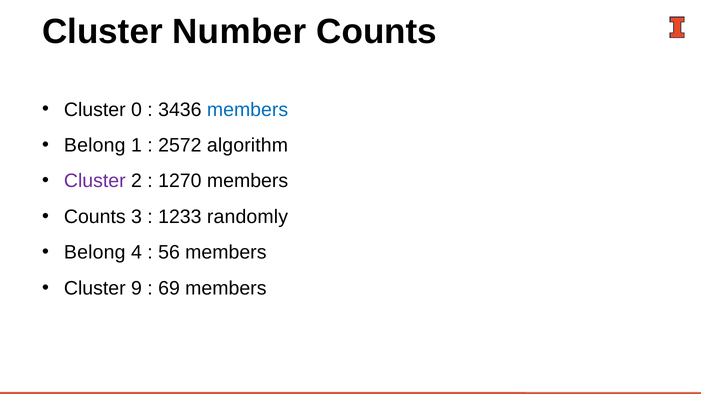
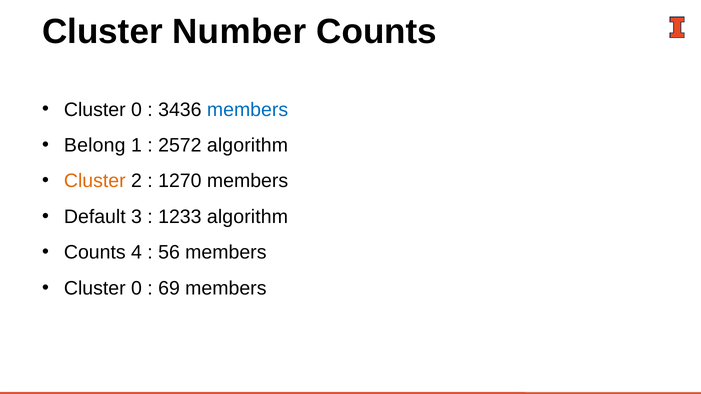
Cluster at (95, 181) colour: purple -> orange
Counts at (95, 217): Counts -> Default
1233 randomly: randomly -> algorithm
Belong at (95, 253): Belong -> Counts
9 at (137, 289): 9 -> 0
